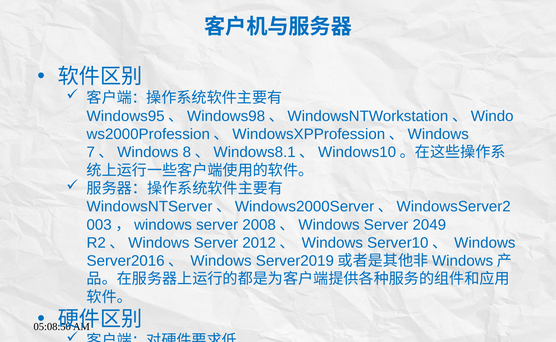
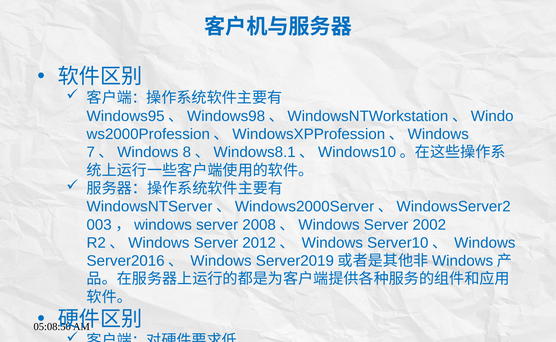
2049: 2049 -> 2002
